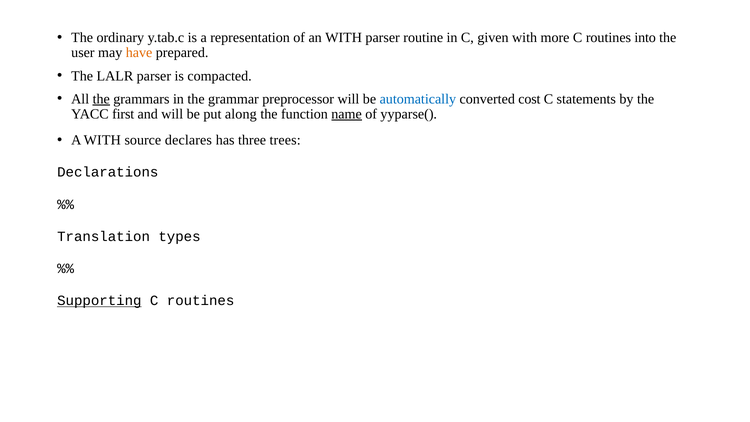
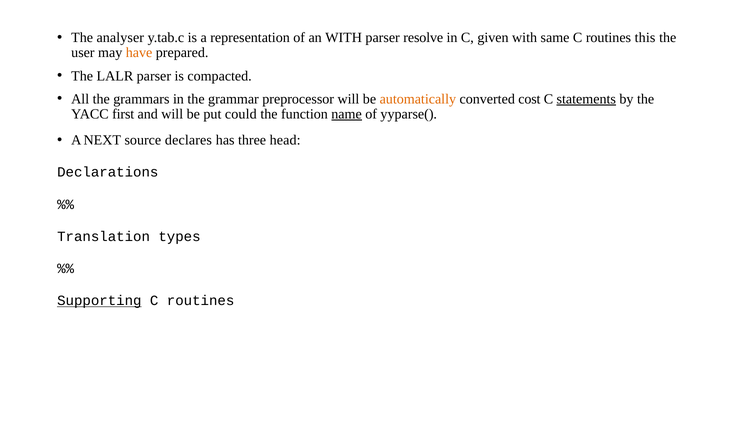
ordinary: ordinary -> analyser
routine: routine -> resolve
more: more -> same
into: into -> this
the at (101, 99) underline: present -> none
automatically colour: blue -> orange
statements underline: none -> present
along: along -> could
A WITH: WITH -> NEXT
trees: trees -> head
